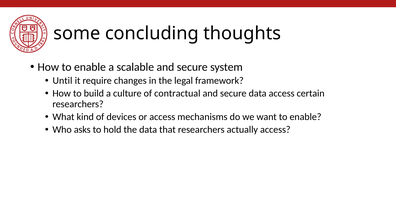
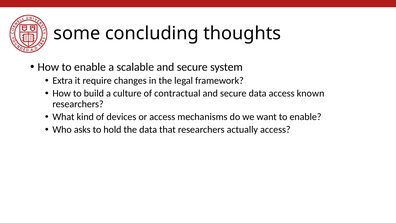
Until: Until -> Extra
certain: certain -> known
